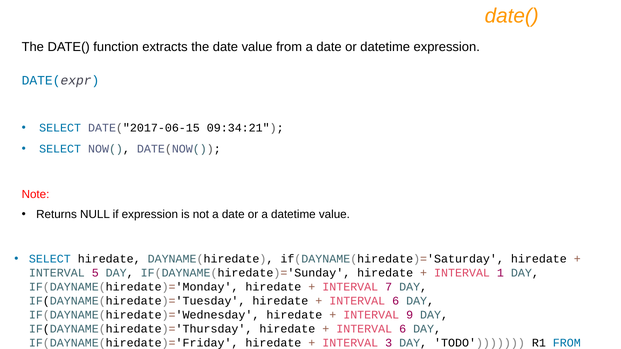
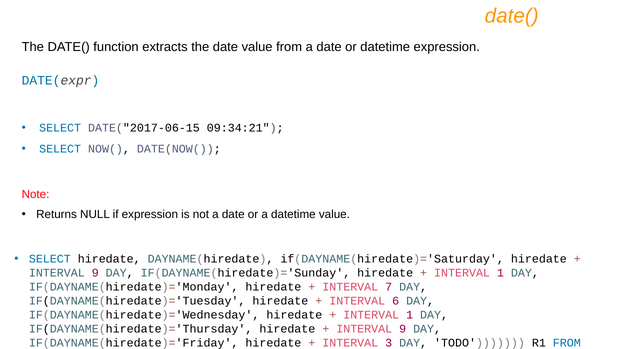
5 at (95, 273): 5 -> 9
9 at (410, 315): 9 -> 1
6 at (403, 329): 6 -> 9
